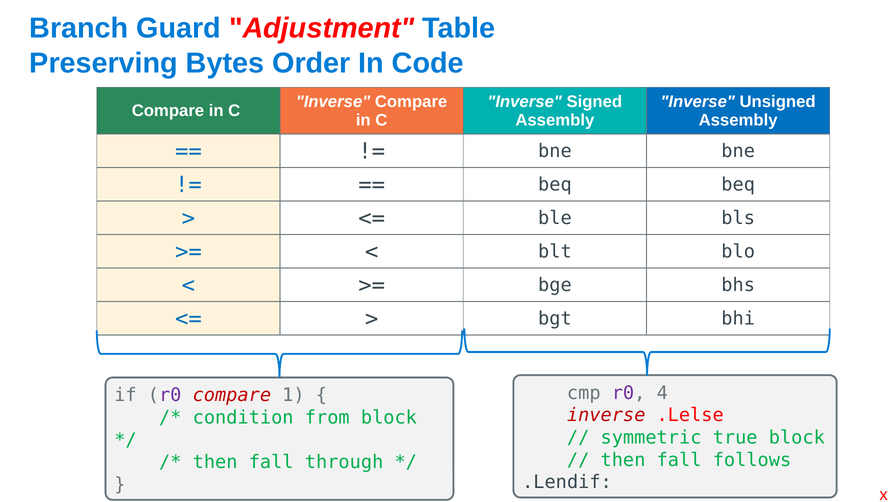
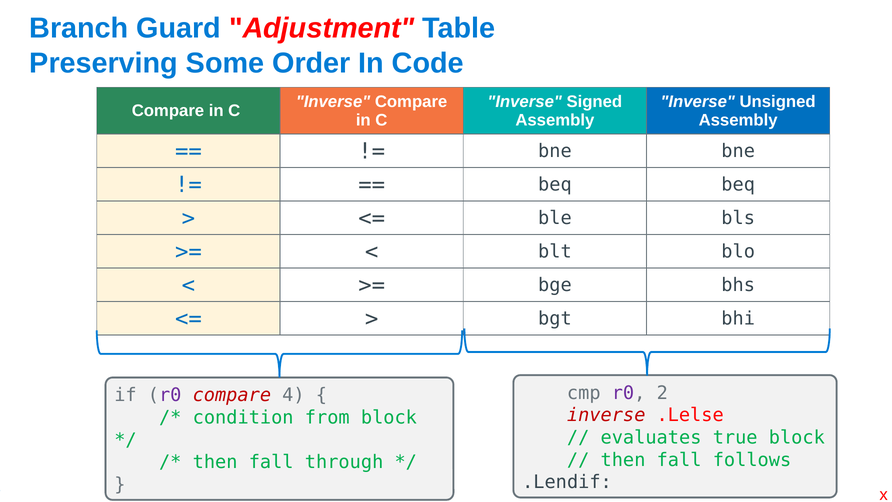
Bytes: Bytes -> Some
4: 4 -> 2
1: 1 -> 4
symmetric: symmetric -> evaluates
